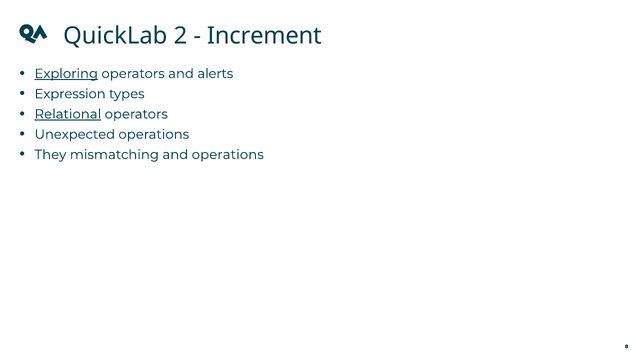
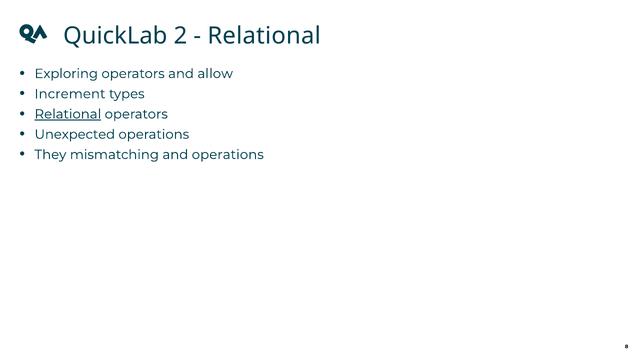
Increment at (264, 36): Increment -> Relational
Exploring underline: present -> none
alerts: alerts -> allow
Expression: Expression -> Increment
